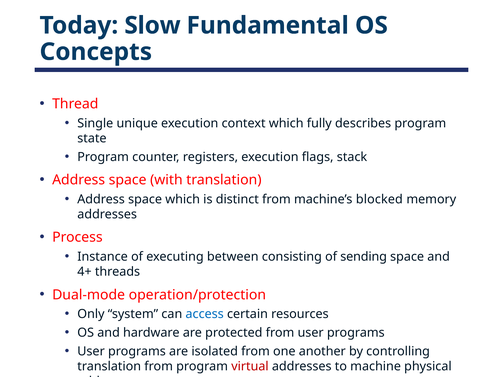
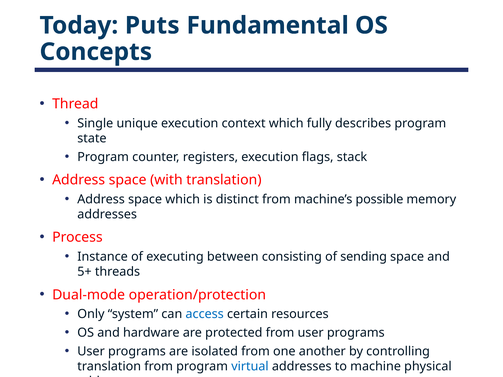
Slow: Slow -> Puts
blocked: blocked -> possible
4+: 4+ -> 5+
virtual colour: red -> blue
